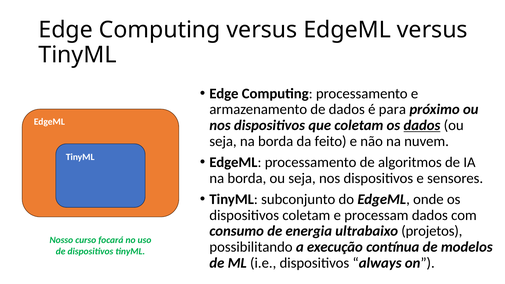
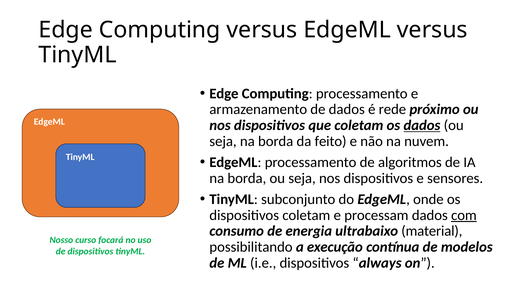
para: para -> rede
com underline: none -> present
projetos: projetos -> material
